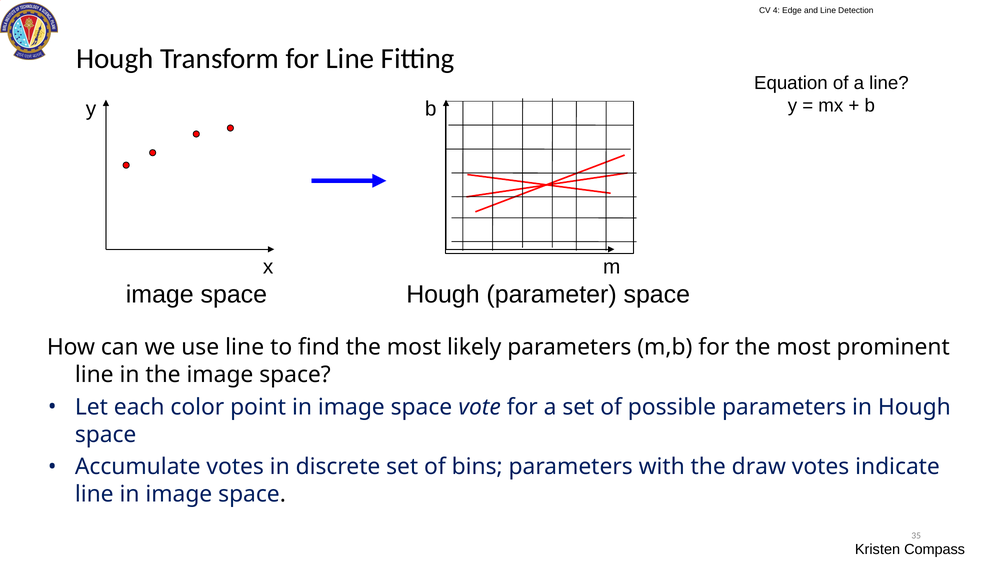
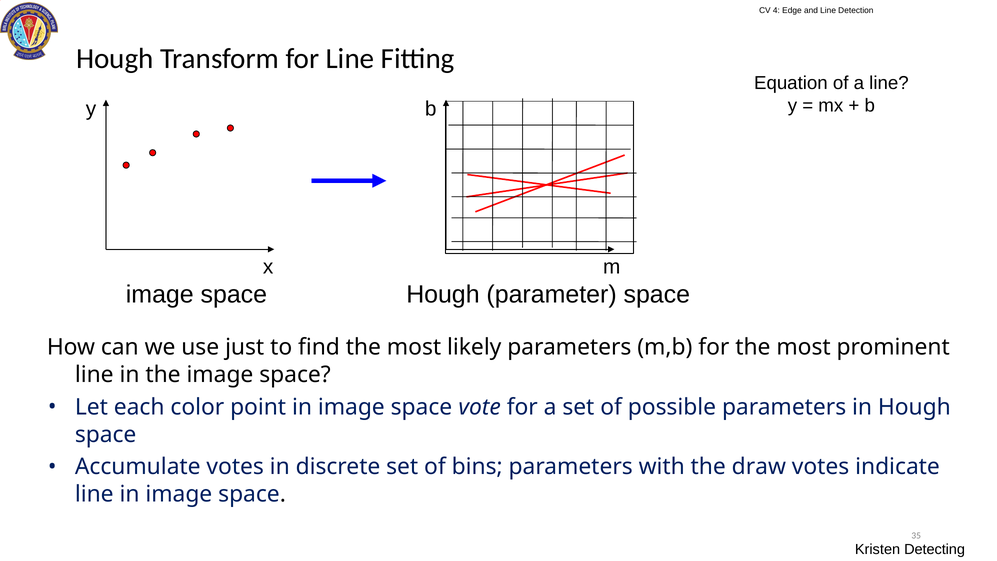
use line: line -> just
Compass: Compass -> Detecting
